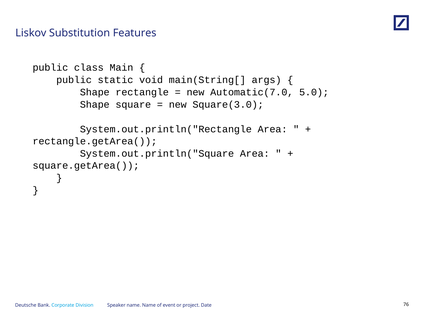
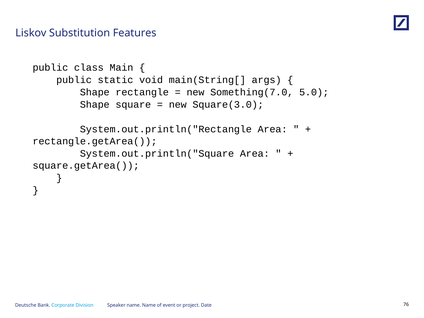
Automatic(7.0: Automatic(7.0 -> Something(7.0
